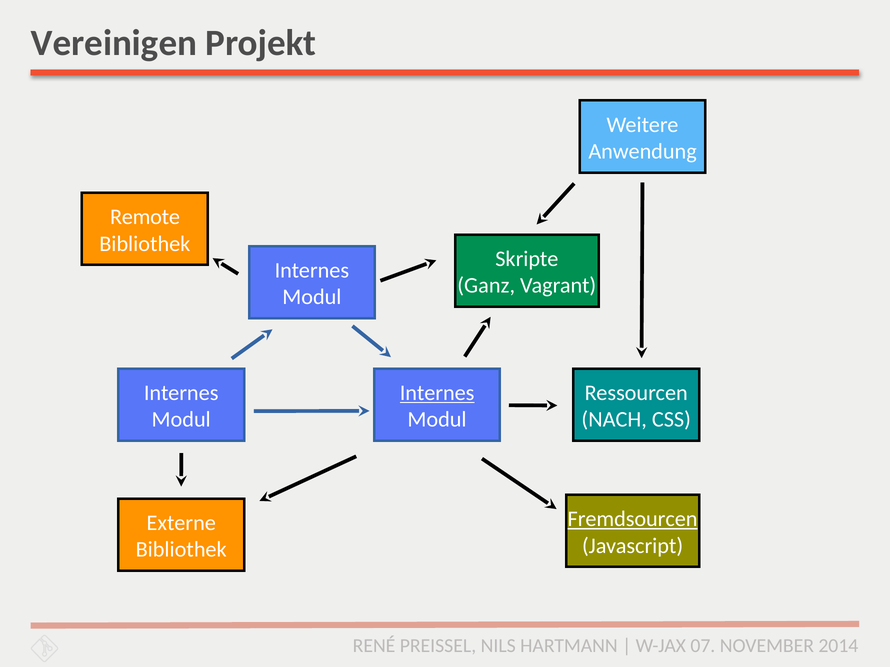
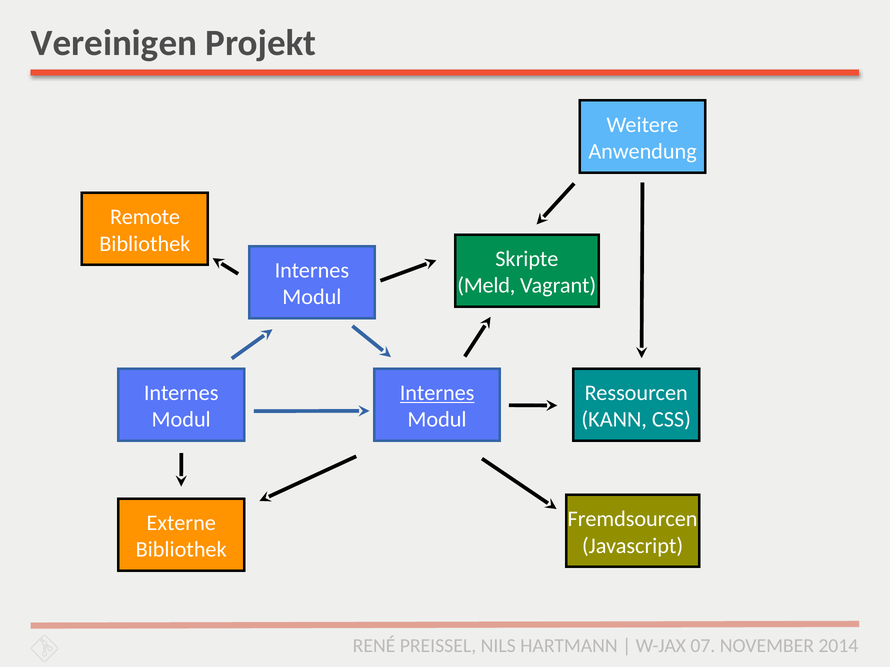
Ganz: Ganz -> Meld
NACH: NACH -> KANN
Fremdsourcen underline: present -> none
